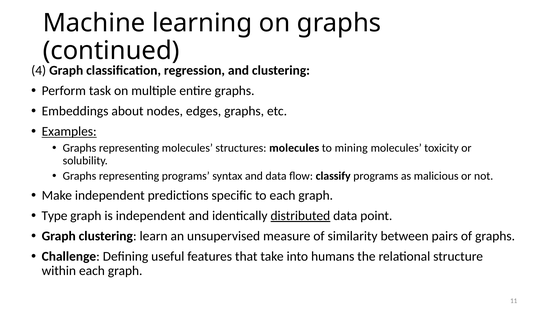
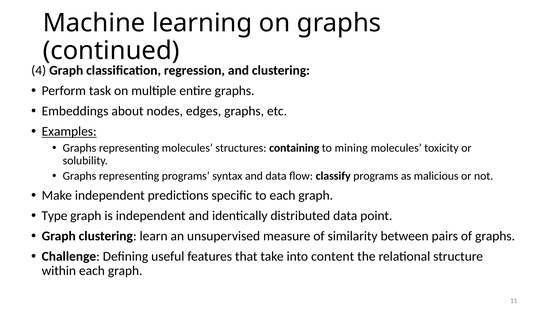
structures molecules: molecules -> containing
distributed underline: present -> none
humans: humans -> content
